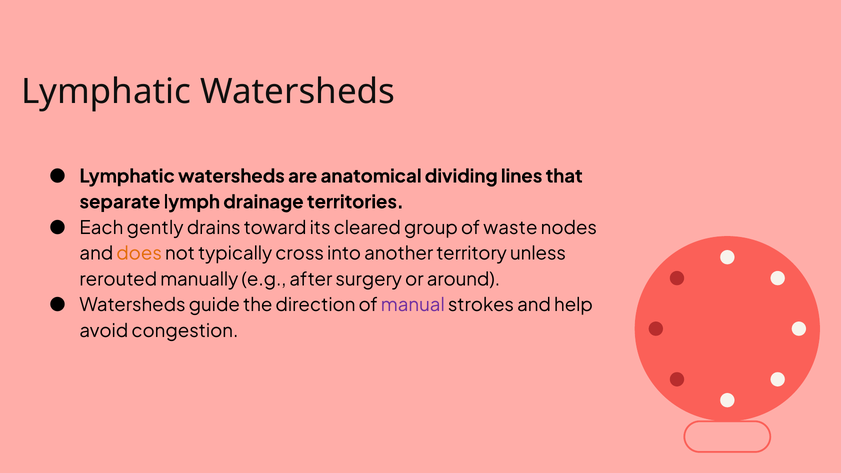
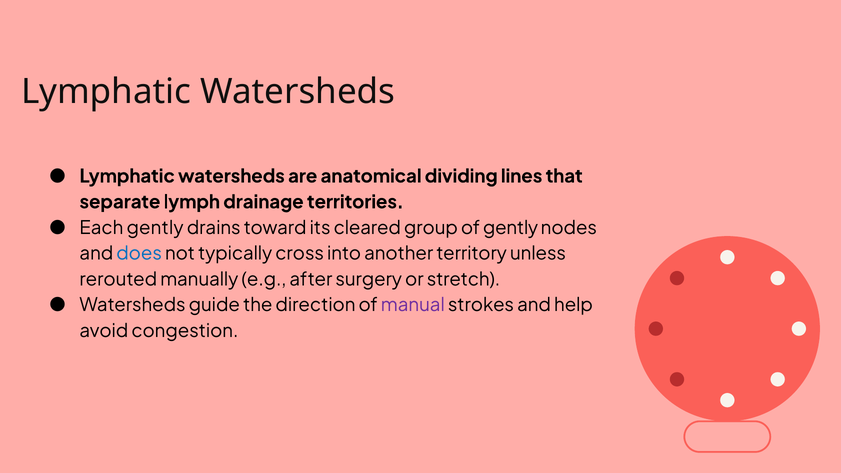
of waste: waste -> gently
does colour: orange -> blue
around: around -> stretch
